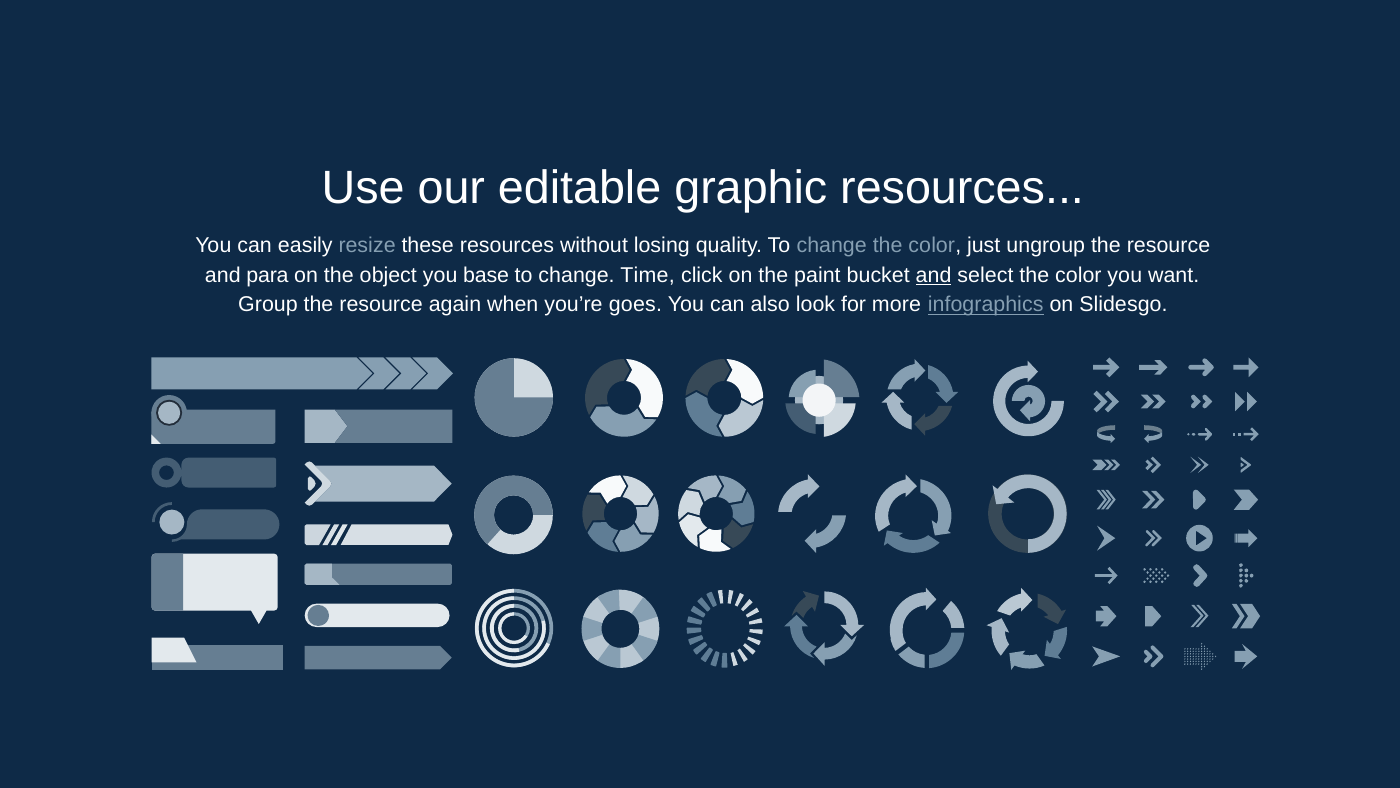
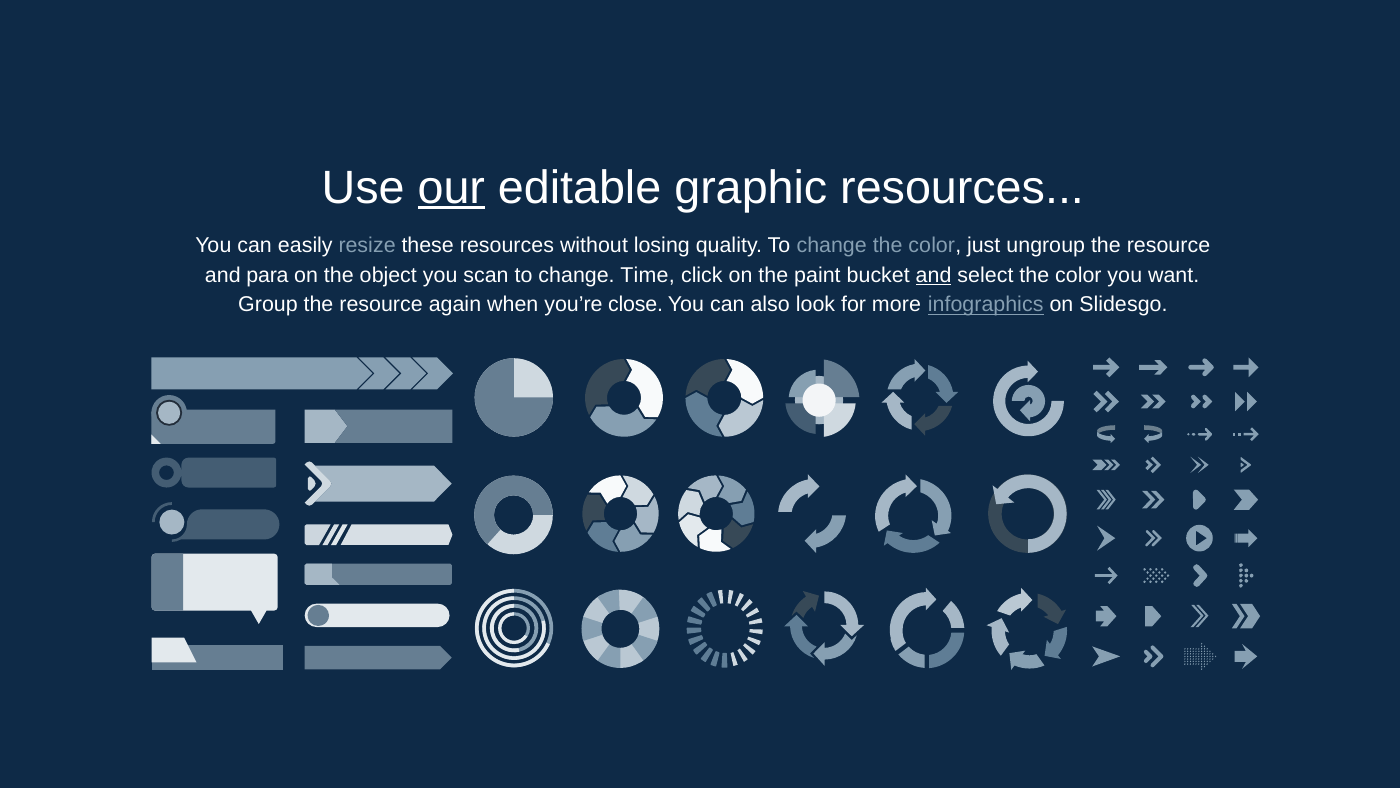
our underline: none -> present
base: base -> scan
goes: goes -> close
